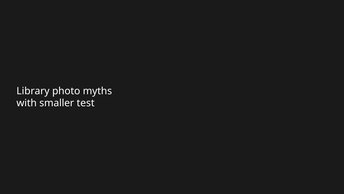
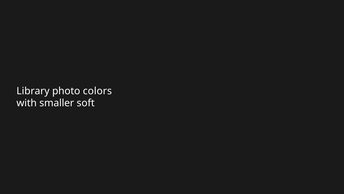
myths: myths -> colors
test: test -> soft
